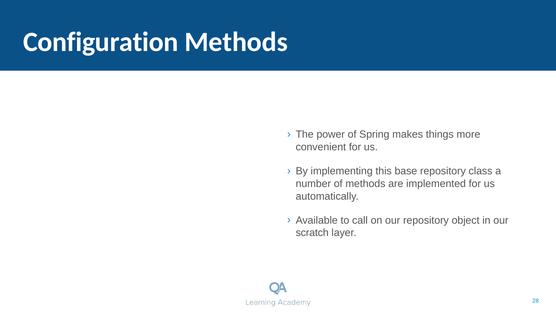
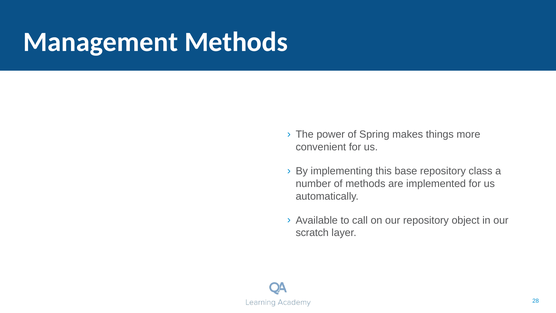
Configuration: Configuration -> Management
